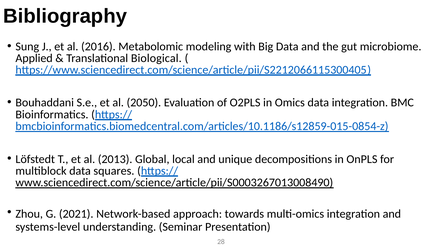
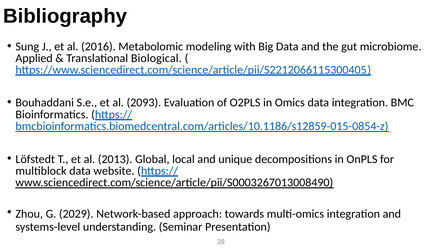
2050: 2050 -> 2093
squares: squares -> website
2021: 2021 -> 2029
